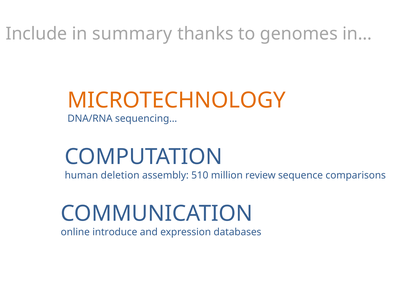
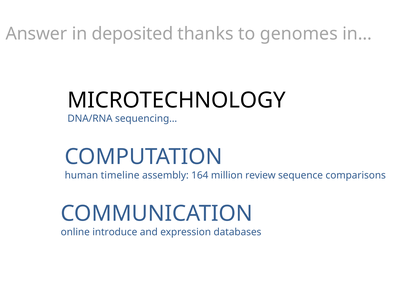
Include: Include -> Answer
summary: summary -> deposited
MICROTECHNOLOGY colour: orange -> black
deletion: deletion -> timeline
510: 510 -> 164
